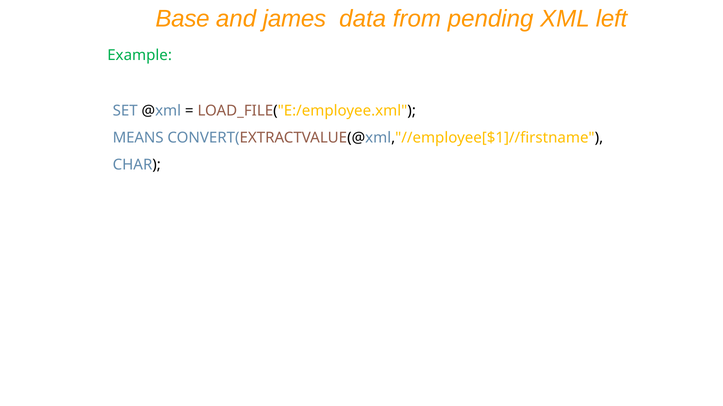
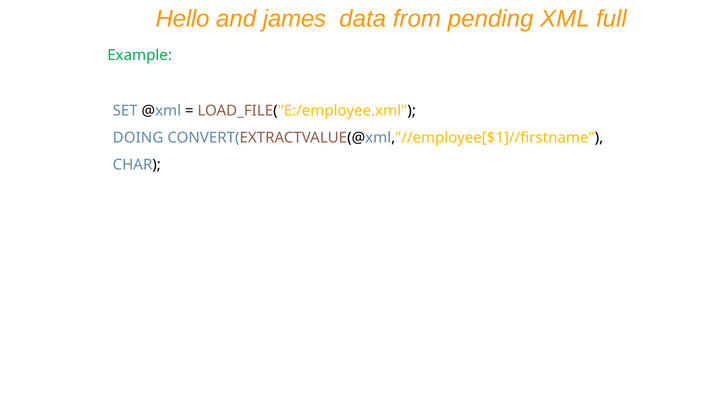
Base: Base -> Hello
left: left -> full
MEANS: MEANS -> DOING
